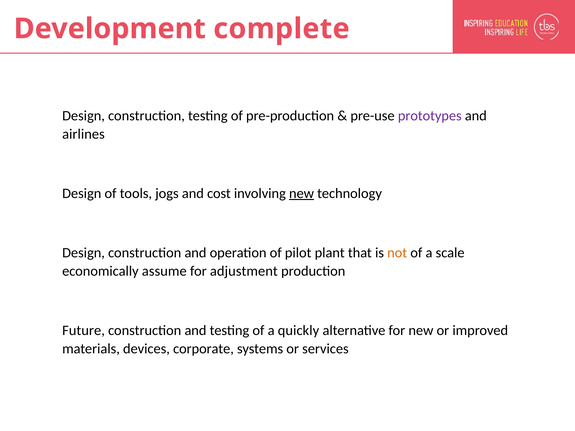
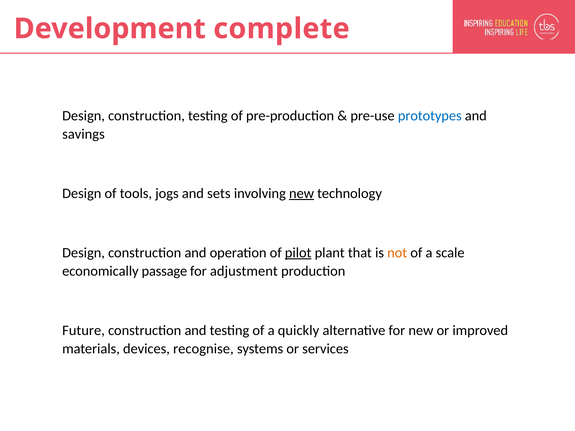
prototypes colour: purple -> blue
airlines: airlines -> savings
cost: cost -> sets
pilot underline: none -> present
assume: assume -> passage
corporate: corporate -> recognise
